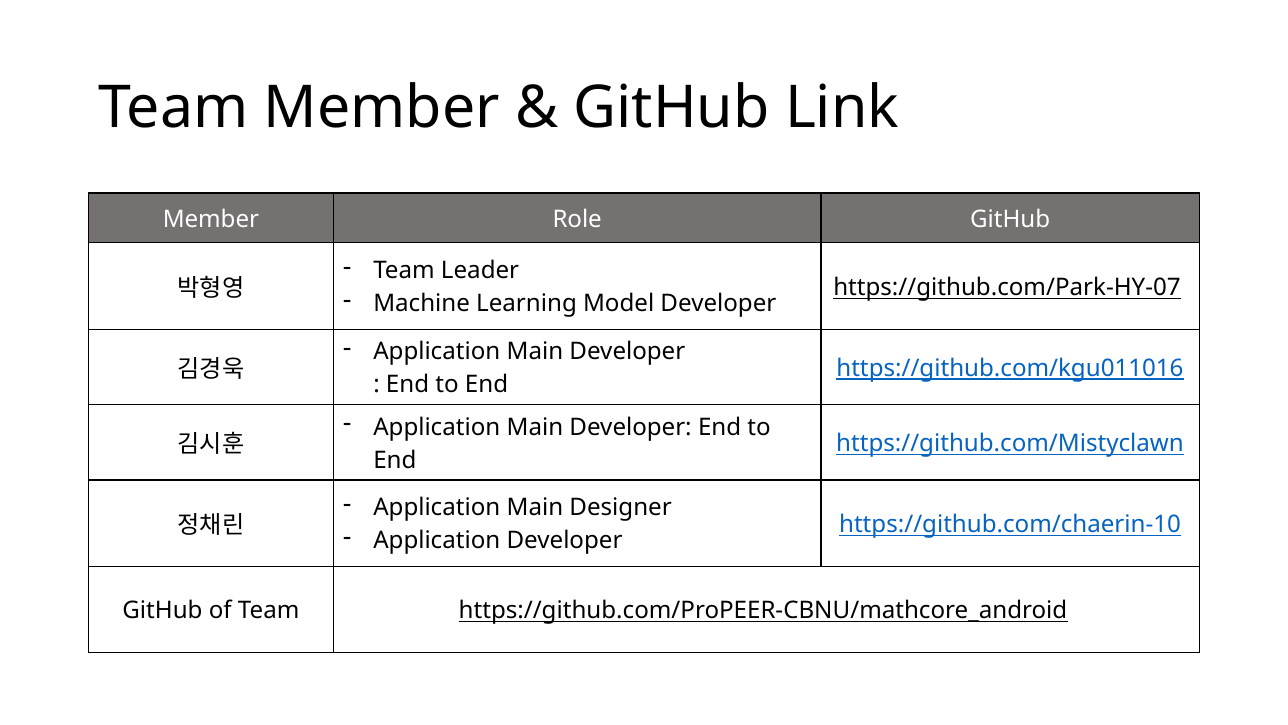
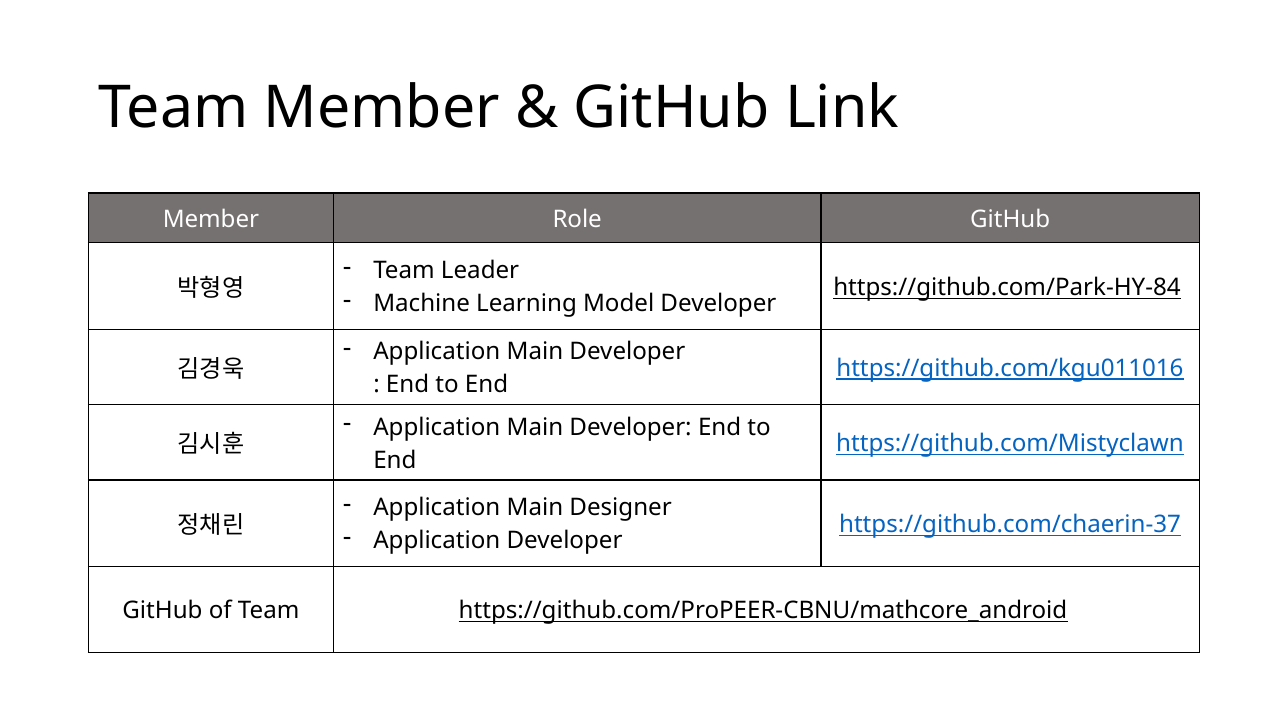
https://github.com/Park-HY-07: https://github.com/Park-HY-07 -> https://github.com/Park-HY-84
https://github.com/chaerin-10: https://github.com/chaerin-10 -> https://github.com/chaerin-37
